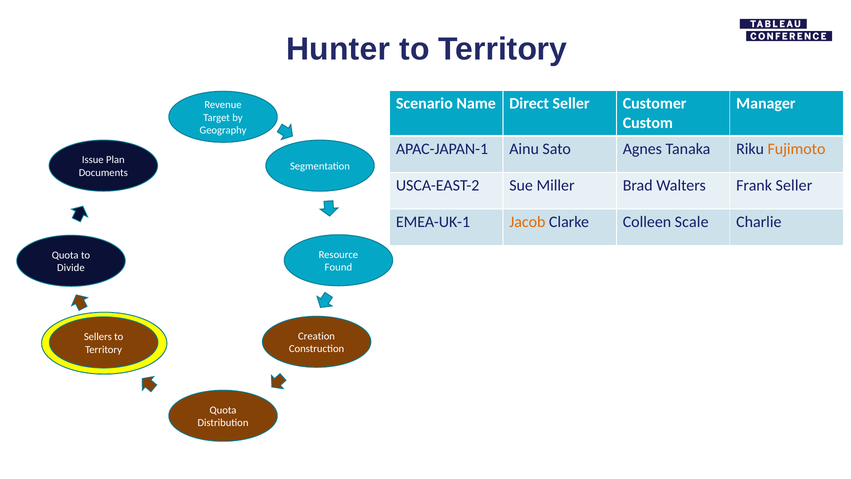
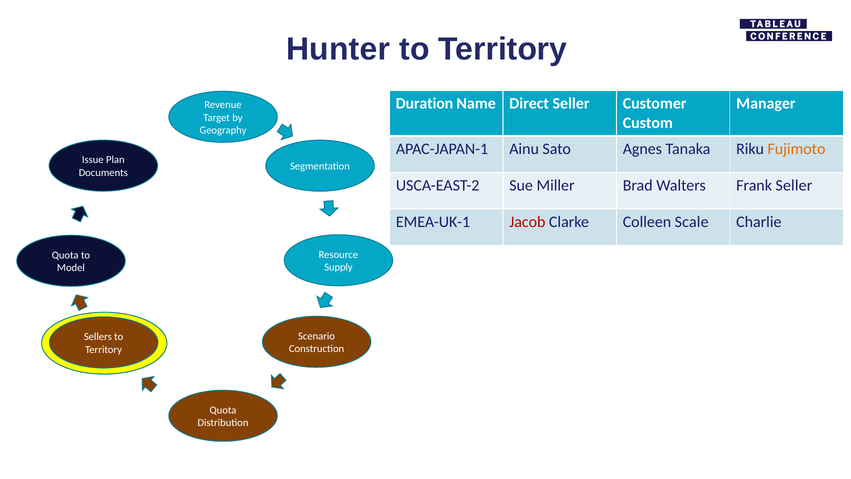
Scenario: Scenario -> Duration
Jacob colour: orange -> red
Found: Found -> Supply
Divide: Divide -> Model
Creation: Creation -> Scenario
